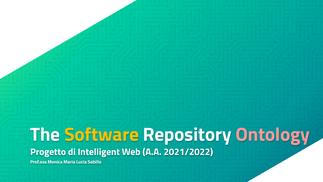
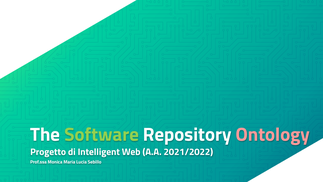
Software colour: yellow -> light green
